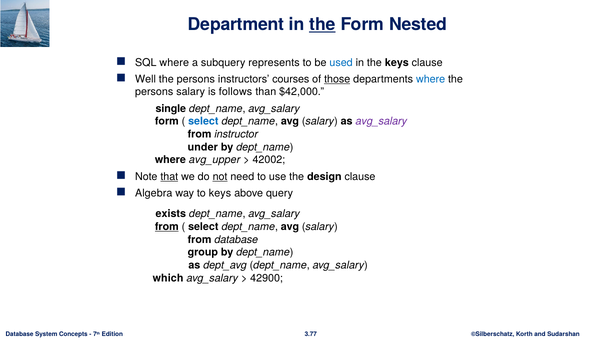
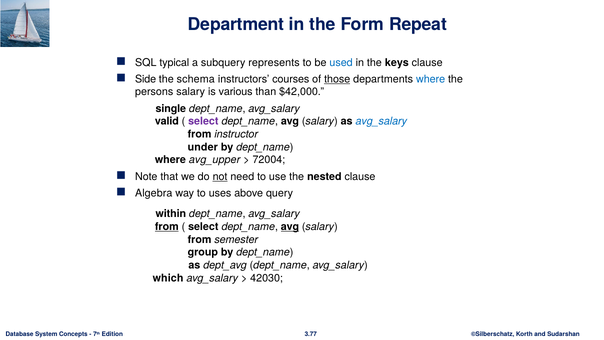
the at (322, 24) underline: present -> none
Nested: Nested -> Repeat
SQL where: where -> typical
Well: Well -> Side
persons at (196, 79): persons -> schema
follows: follows -> various
form at (167, 121): form -> valid
select at (203, 121) colour: blue -> purple
avg_salary at (381, 121) colour: purple -> blue
42002: 42002 -> 72004
that underline: present -> none
design: design -> nested
to keys: keys -> uses
exists: exists -> within
avg at (290, 226) underline: none -> present
from database: database -> semester
42900: 42900 -> 42030
